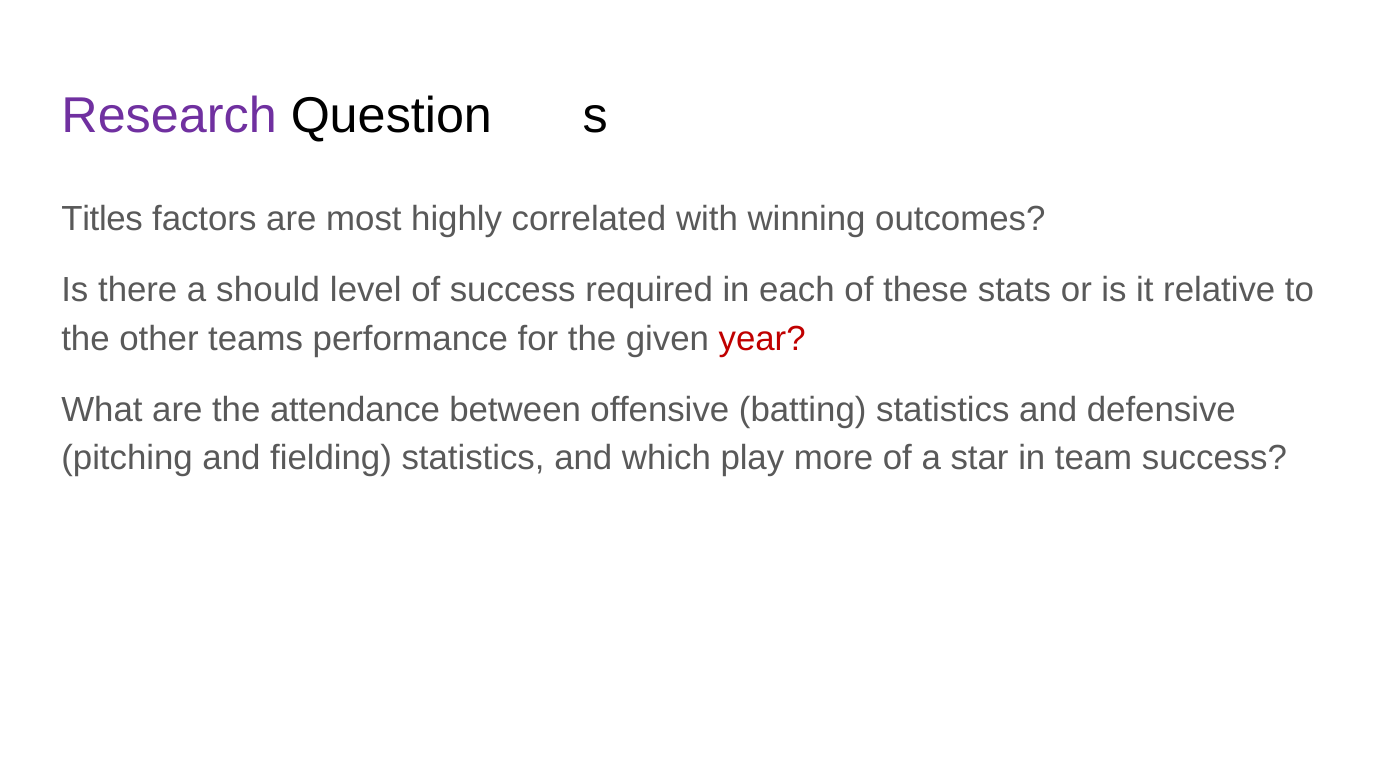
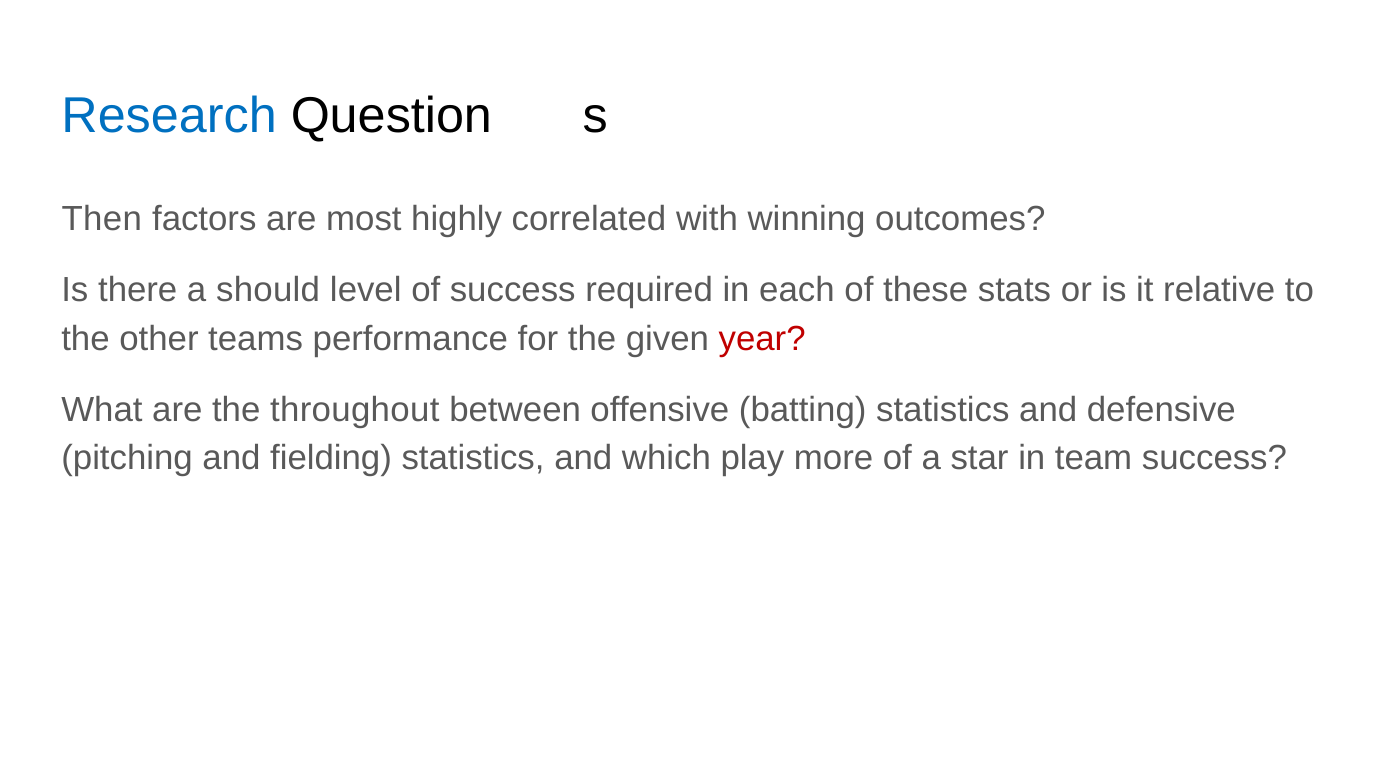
Research colour: purple -> blue
Titles: Titles -> Then
attendance: attendance -> throughout
